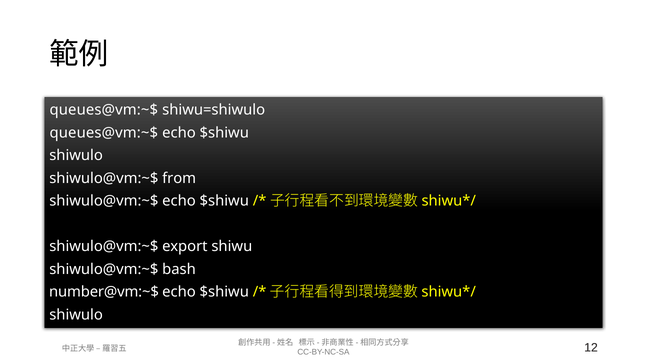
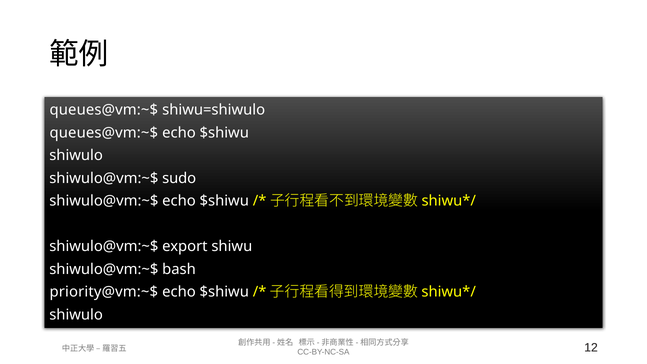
from: from -> sudo
number@vm:~$: number@vm:~$ -> priority@vm:~$
